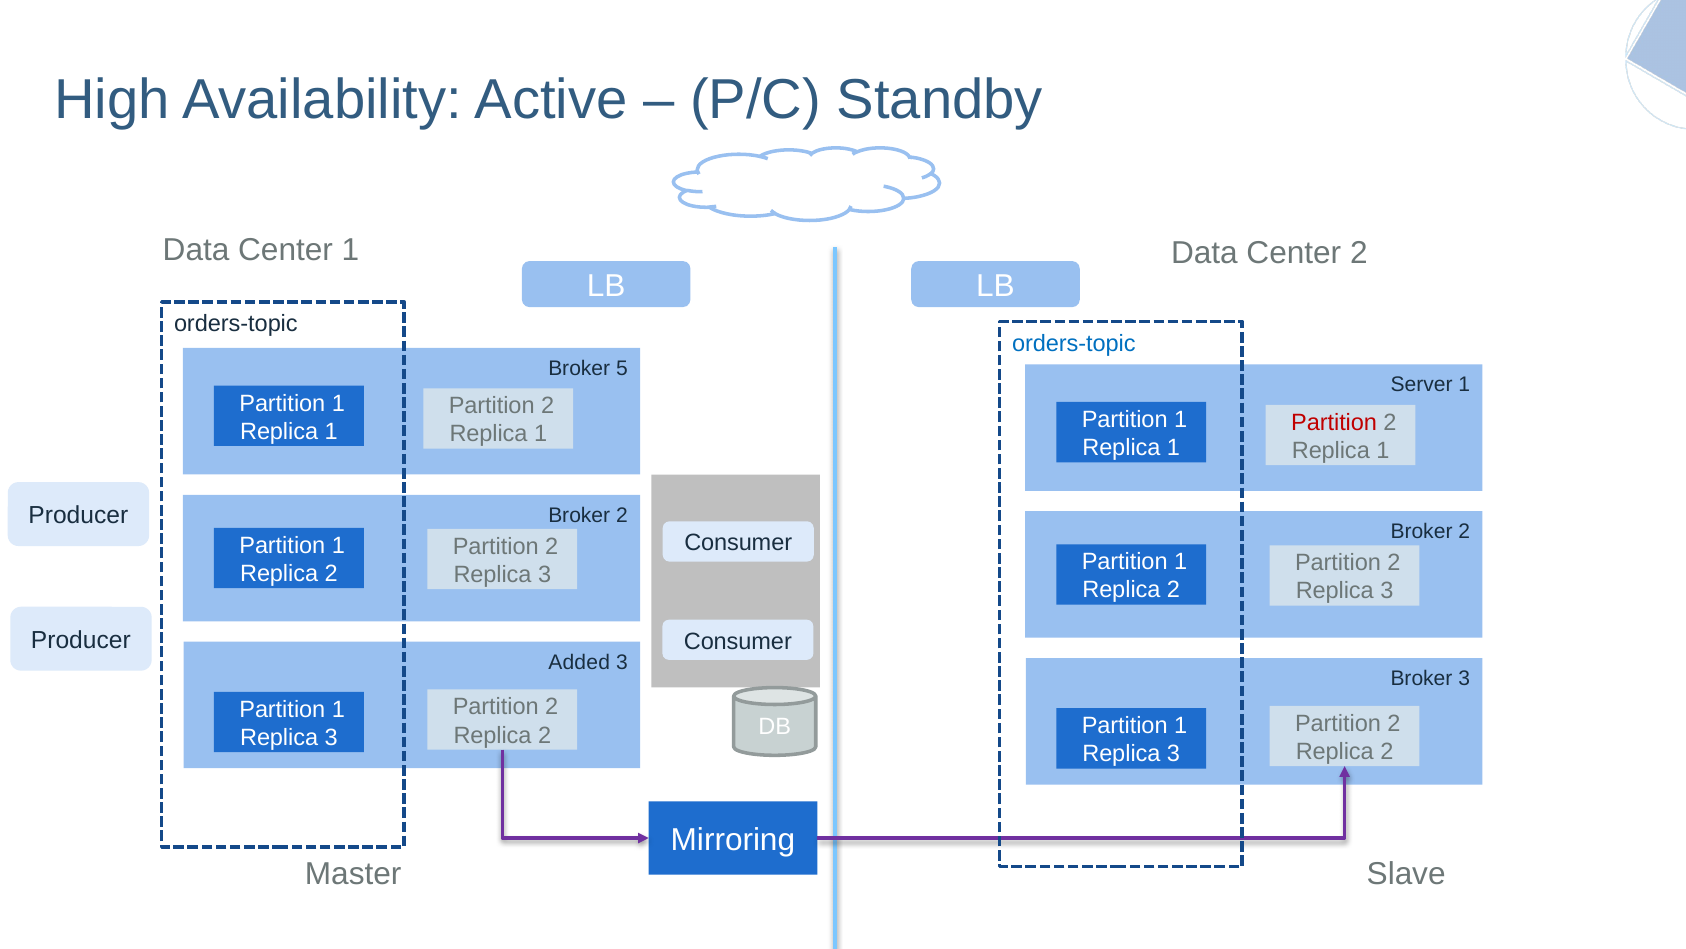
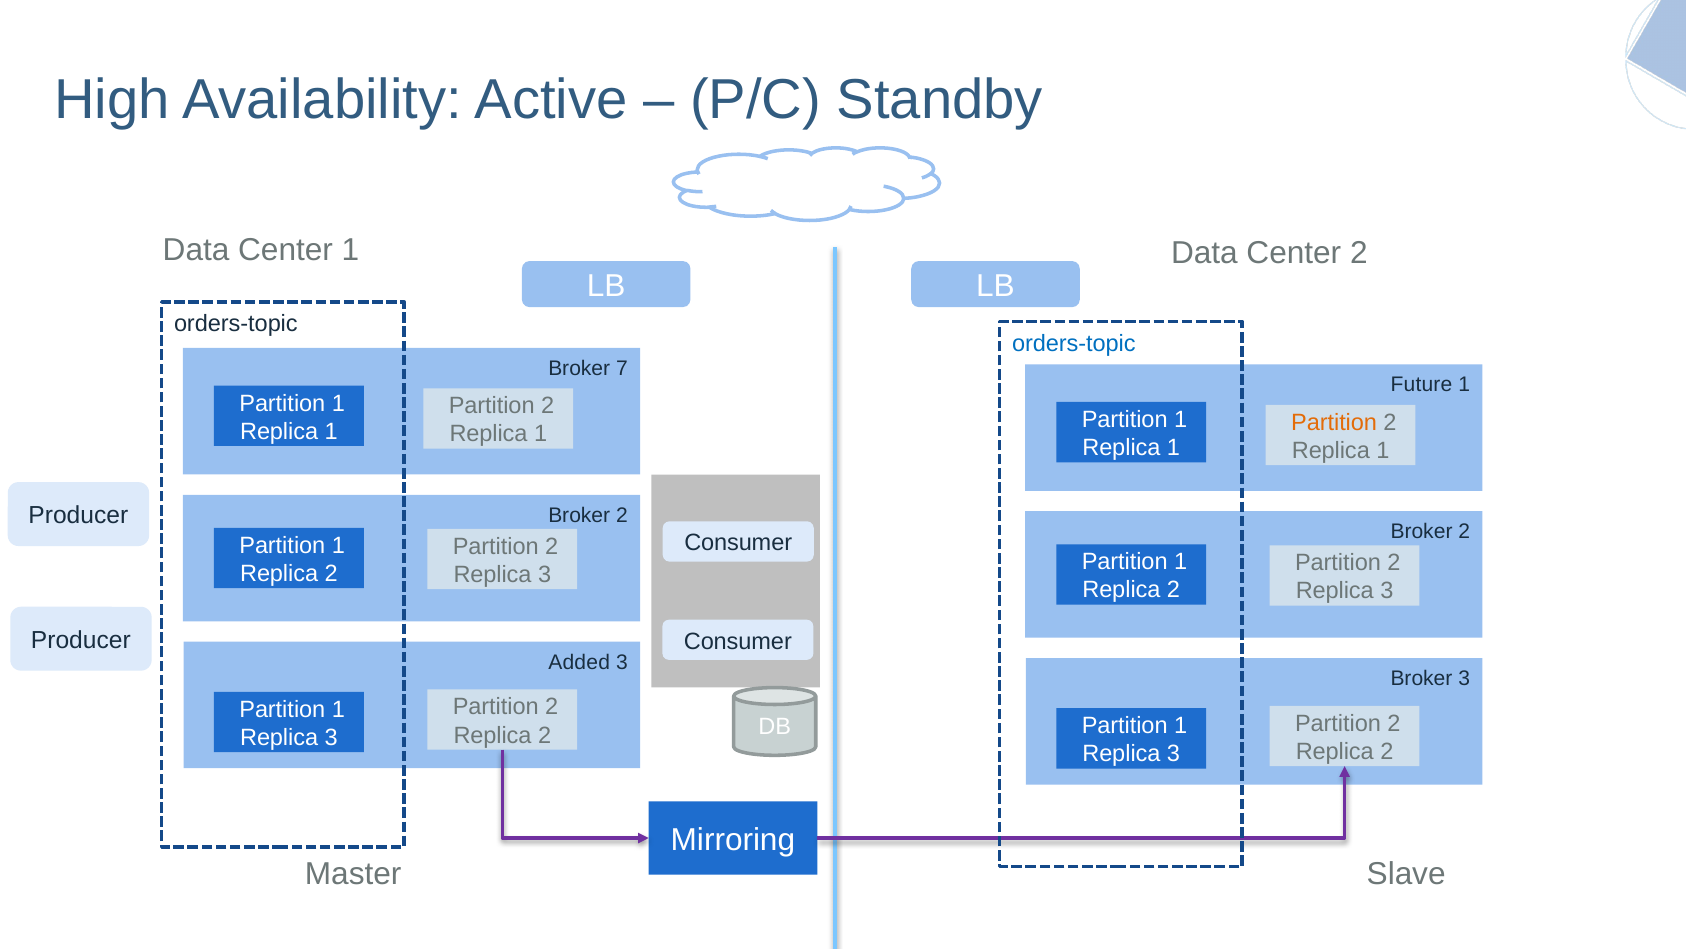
5: 5 -> 7
Server: Server -> Future
Partition at (1334, 422) colour: red -> orange
